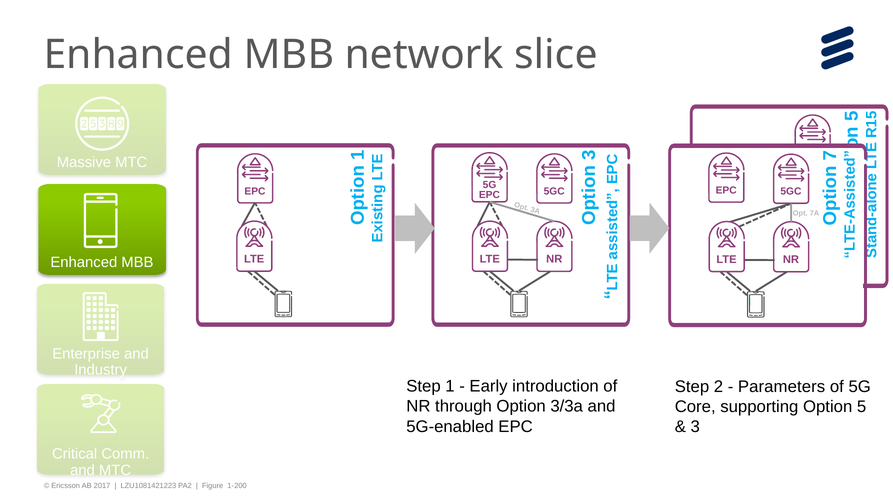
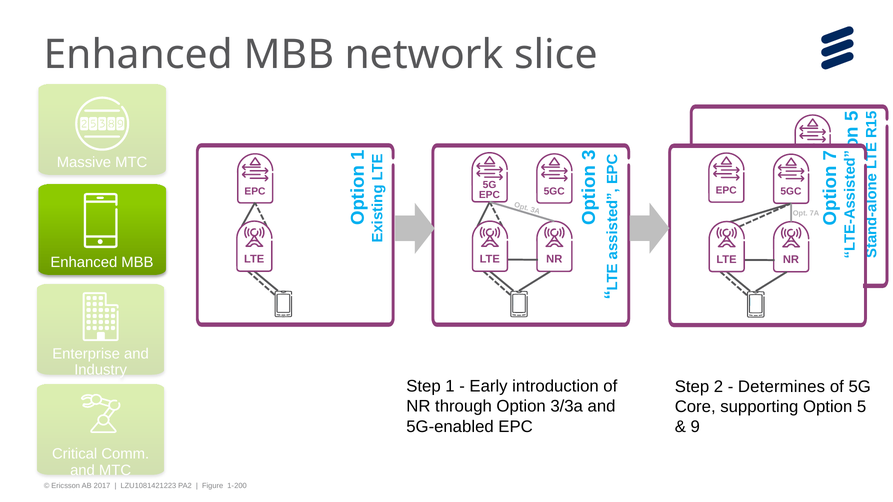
Parameters: Parameters -> Determines
3 at (695, 427): 3 -> 9
